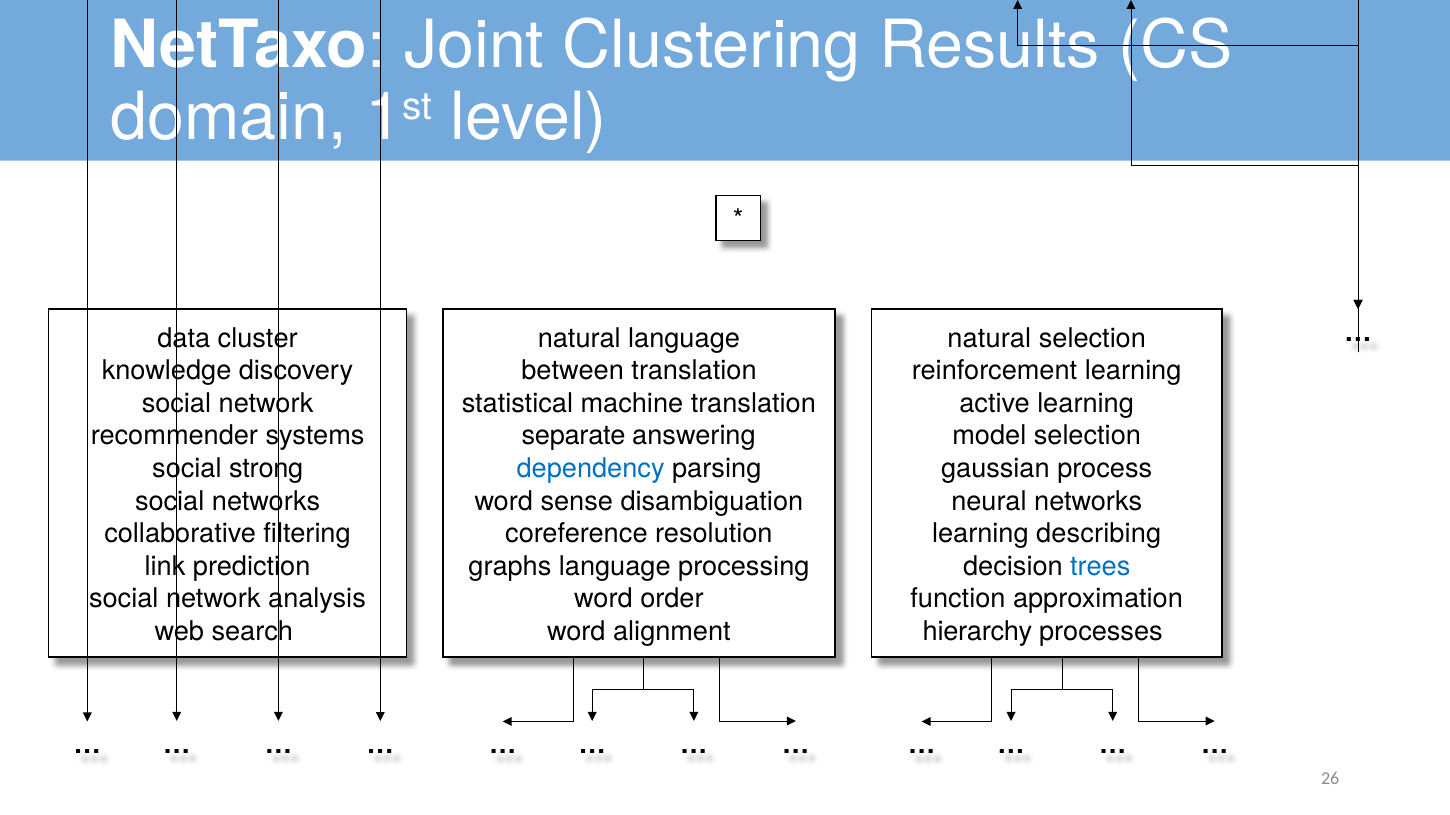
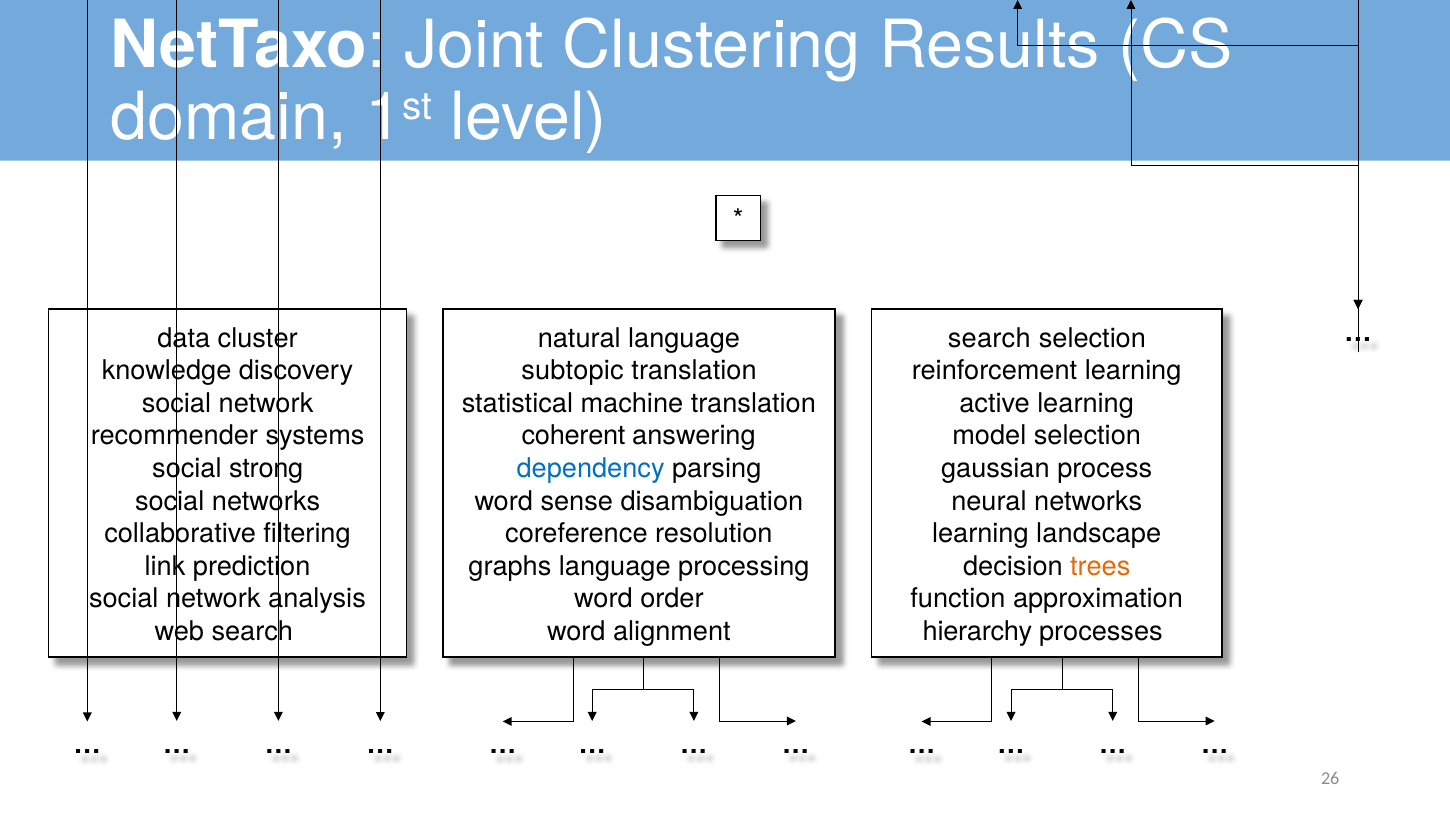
natural at (989, 338): natural -> search
between: between -> subtopic
separate: separate -> coherent
describing: describing -> landscape
trees colour: blue -> orange
